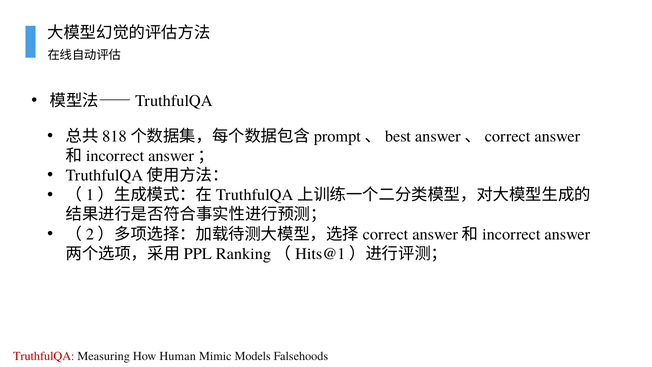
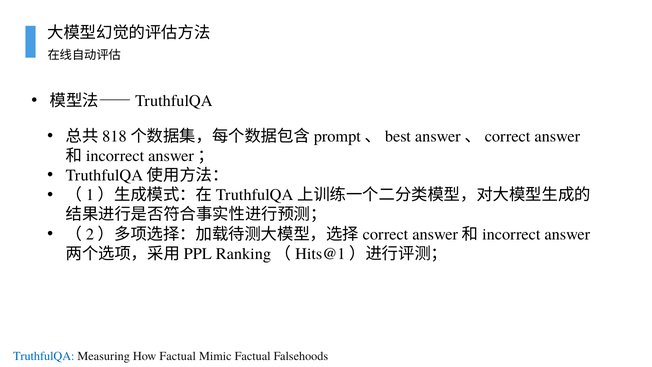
TruthfulQA colour: red -> blue
How Human: Human -> Factual
Mimic Models: Models -> Factual
